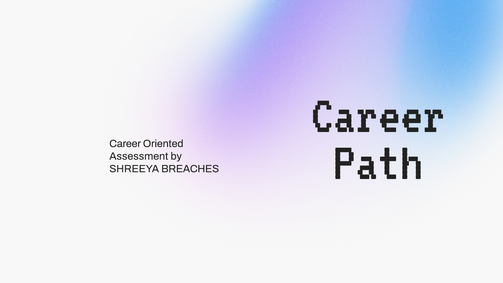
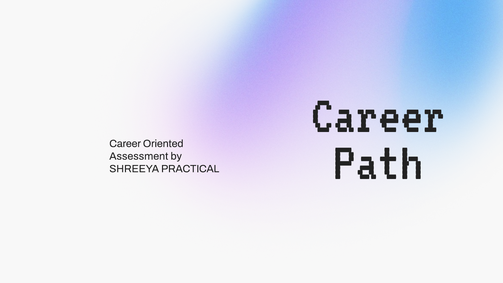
BREACHES: BREACHES -> PRACTICAL
